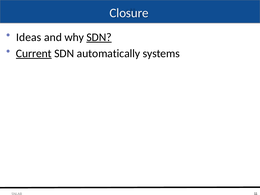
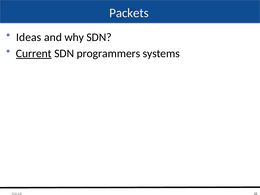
Closure: Closure -> Packets
SDN at (99, 37) underline: present -> none
automatically: automatically -> programmers
